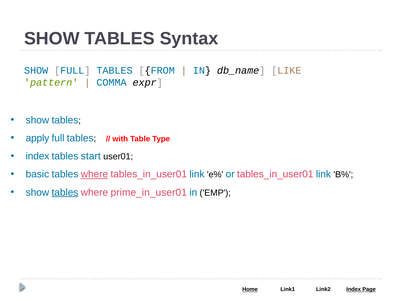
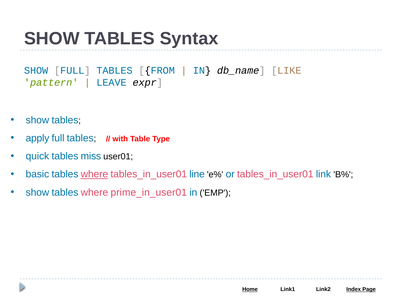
COMMA: COMMA -> LEAVE
index at (37, 157): index -> quick
start: start -> miss
link at (197, 175): link -> line
tables at (65, 193) underline: present -> none
